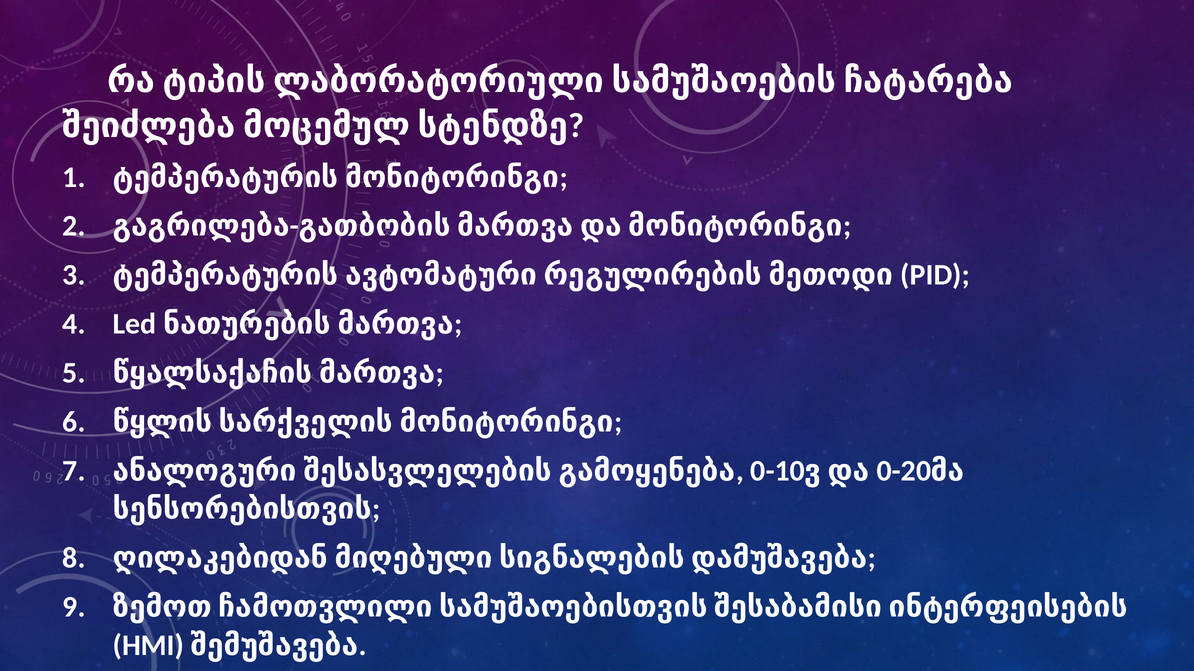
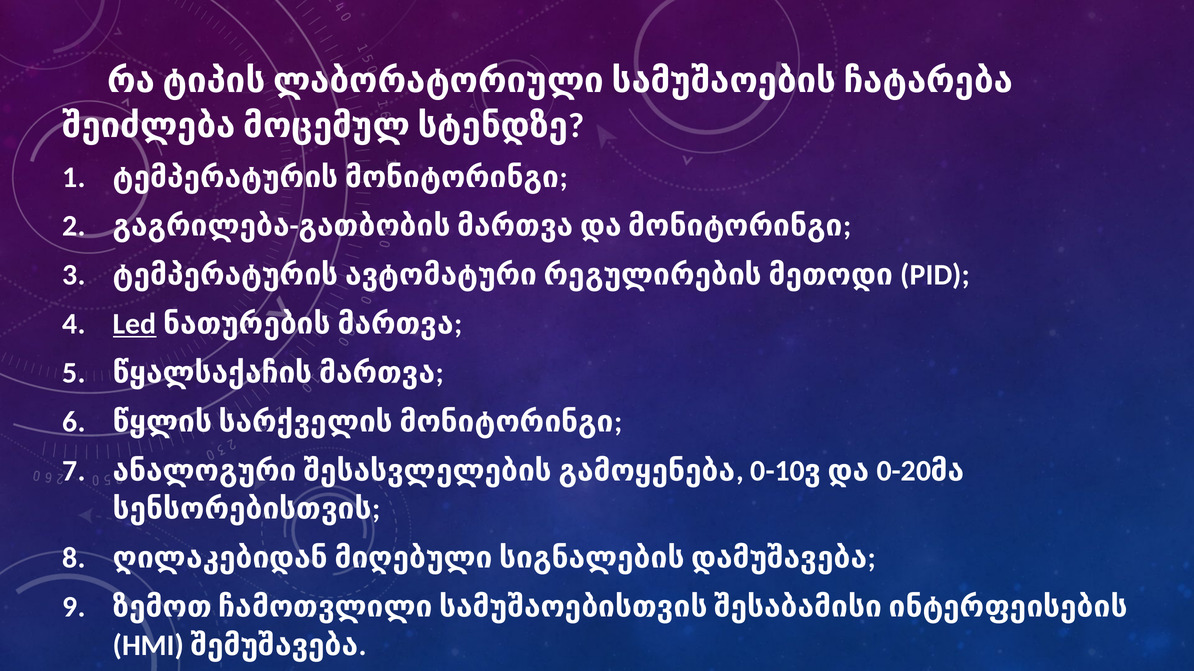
Led underline: none -> present
